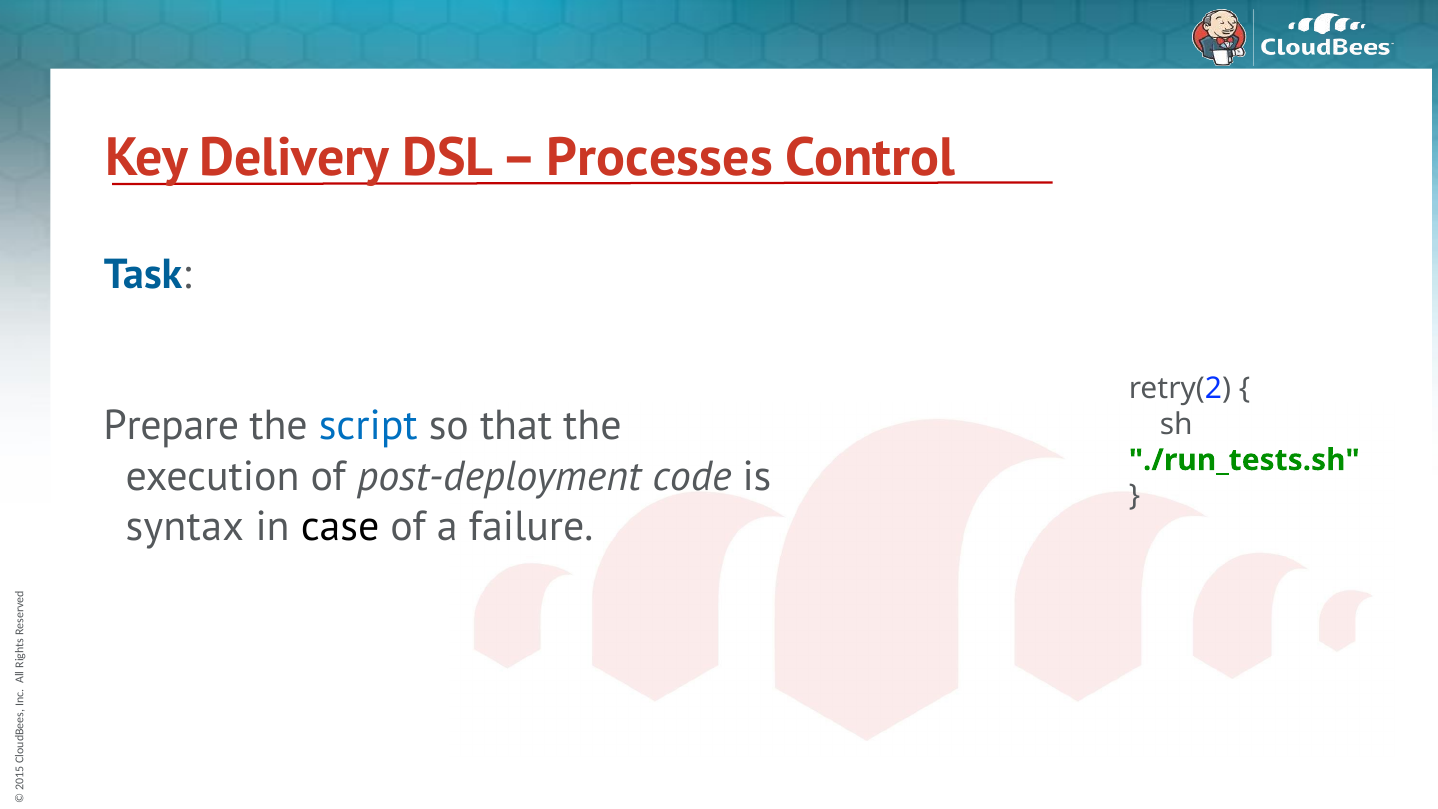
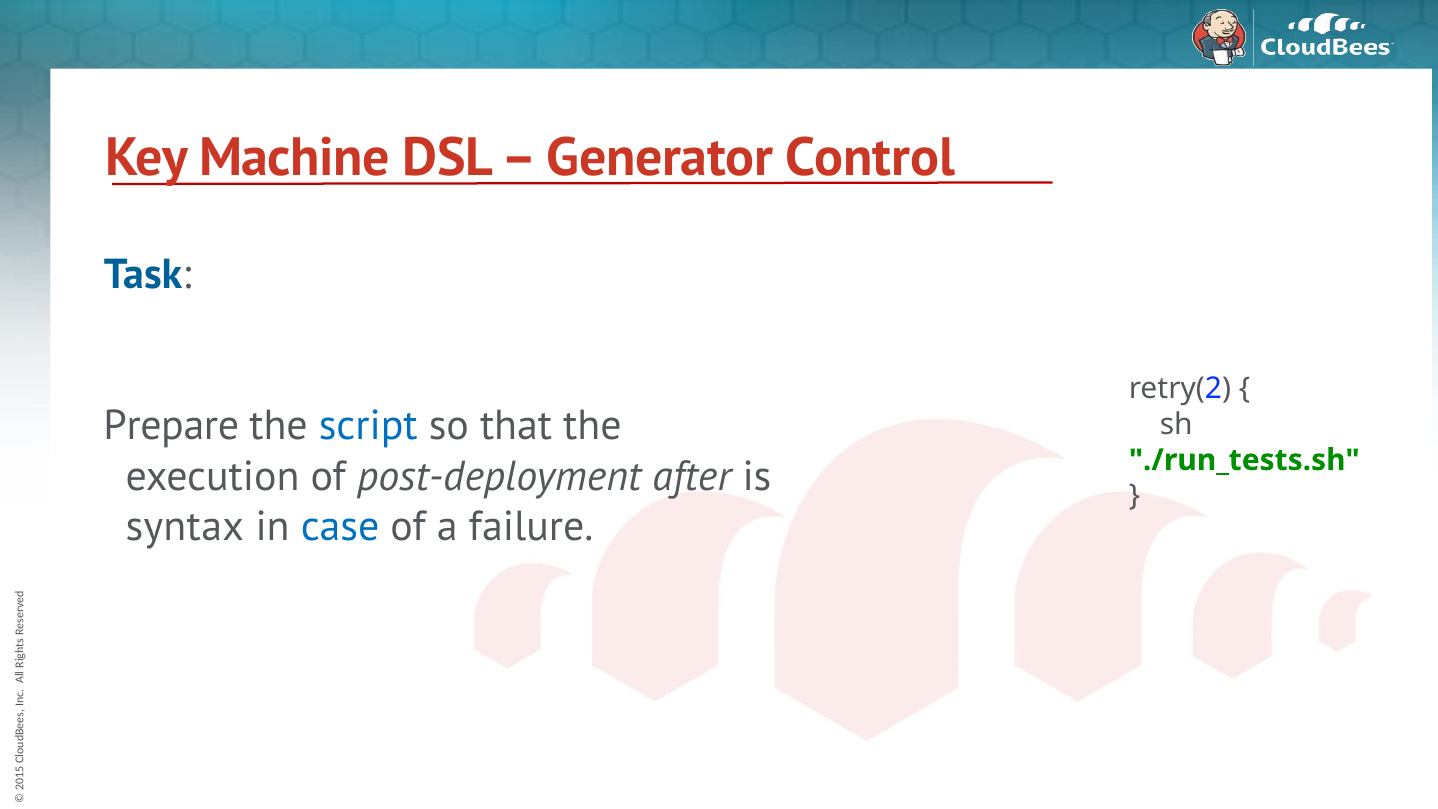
Delivery: Delivery -> Machine
Processes: Processes -> Generator
code: code -> after
case colour: black -> blue
